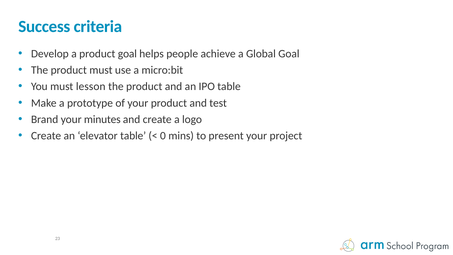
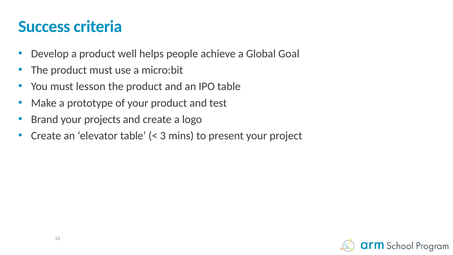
product goal: goal -> well
minutes: minutes -> projects
0: 0 -> 3
